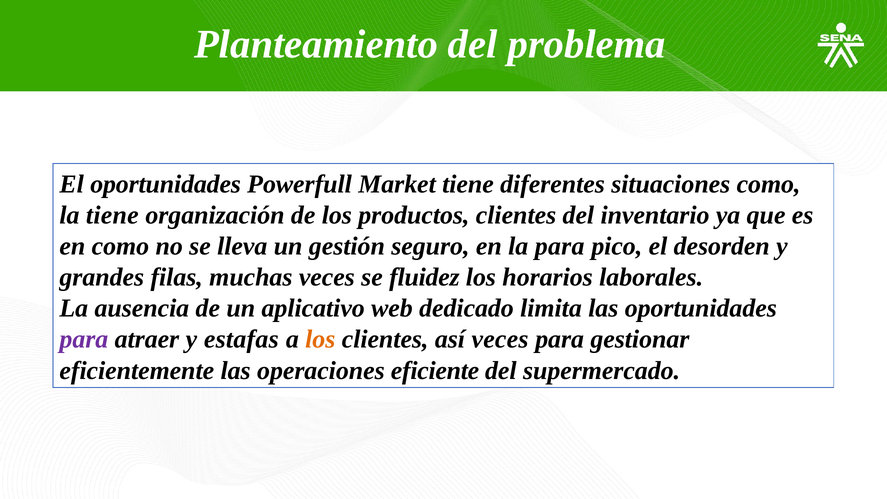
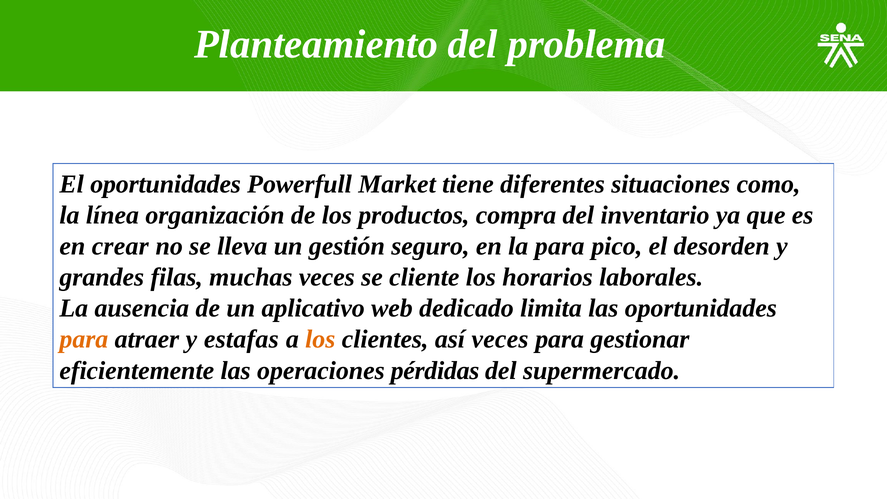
la tiene: tiene -> línea
productos clientes: clientes -> compra
en como: como -> crear
fluidez: fluidez -> cliente
para at (84, 339) colour: purple -> orange
eficiente: eficiente -> pérdidas
